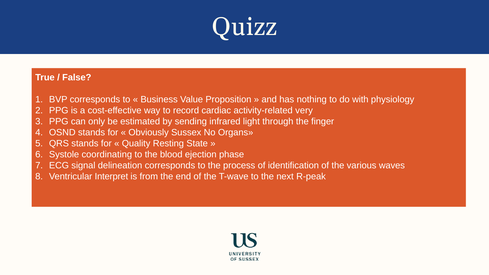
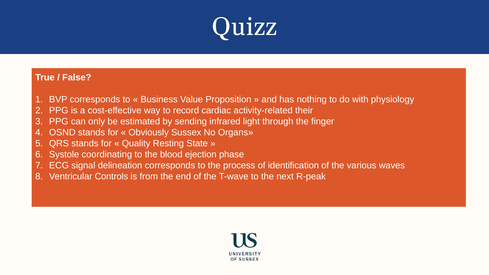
very: very -> their
Interpret: Interpret -> Controls
